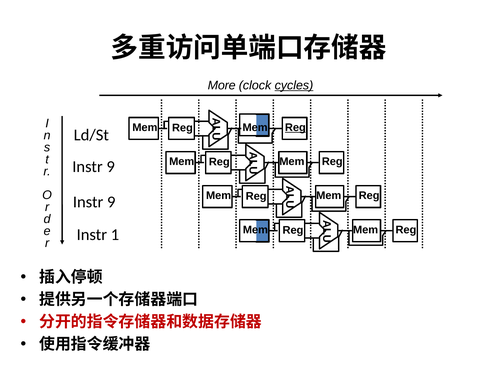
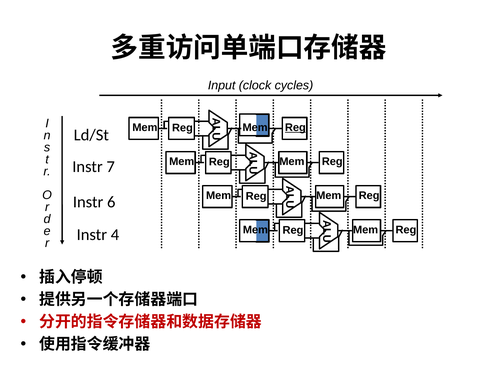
More: More -> Input
cycles underline: present -> none
9 at (111, 167): 9 -> 7
9 at (111, 202): 9 -> 6
1: 1 -> 4
